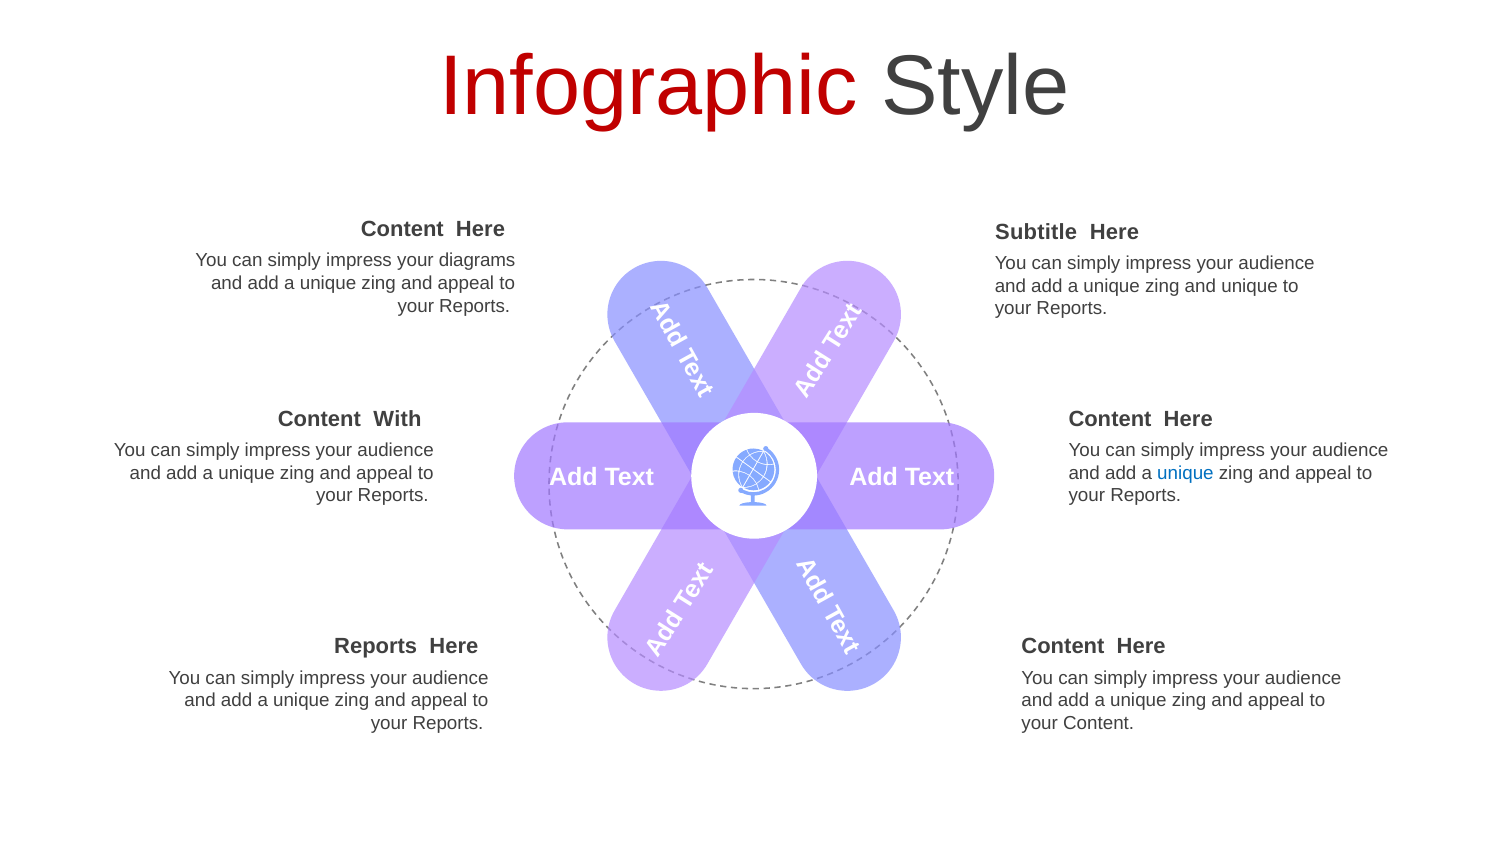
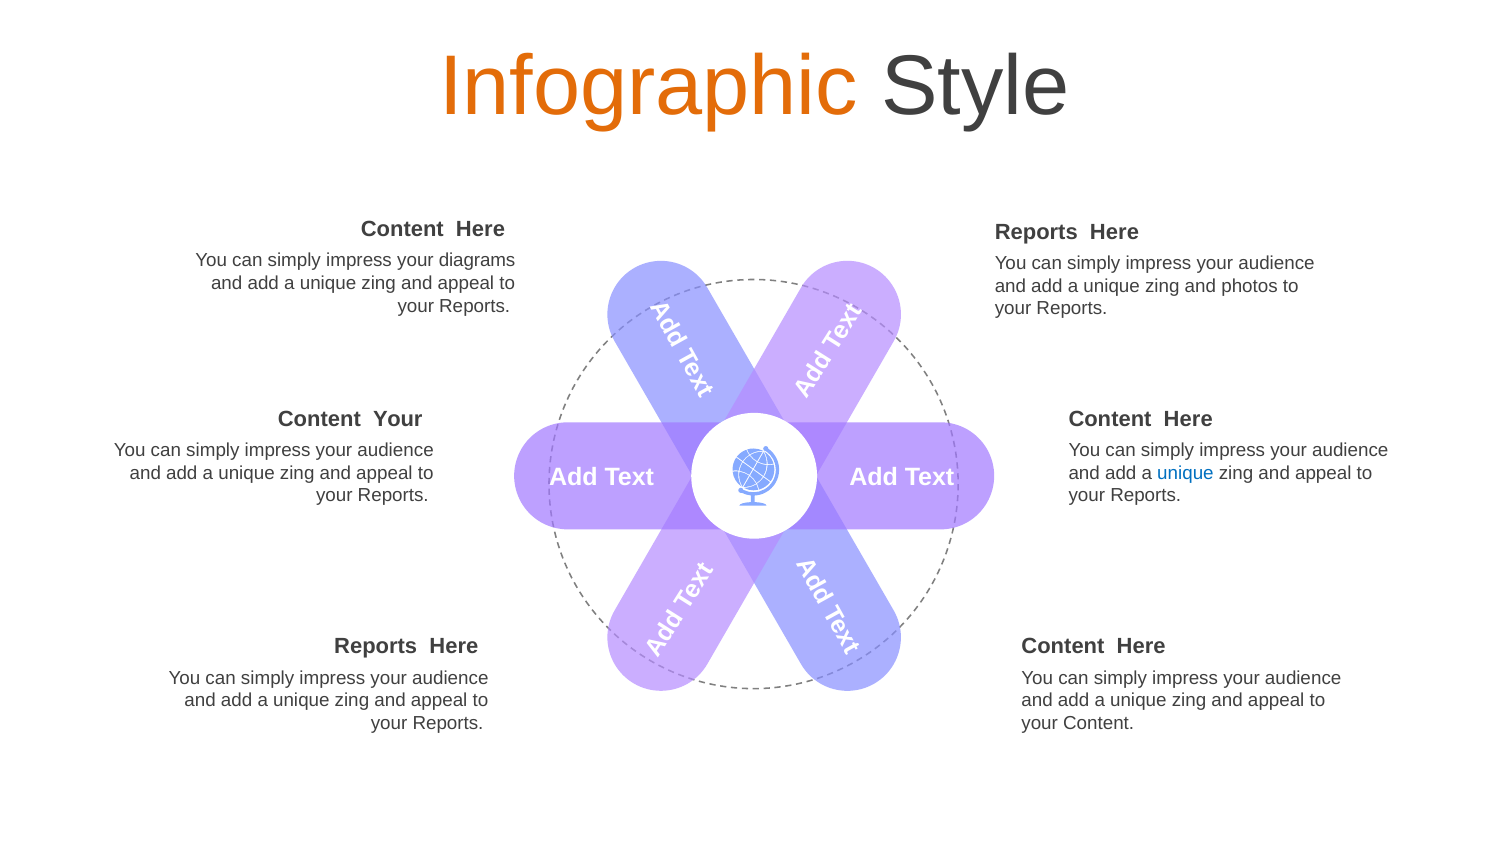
Infographic colour: red -> orange
Subtitle at (1036, 232): Subtitle -> Reports
and unique: unique -> photos
Content With: With -> Your
